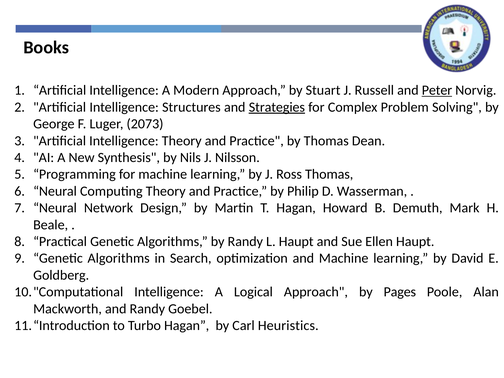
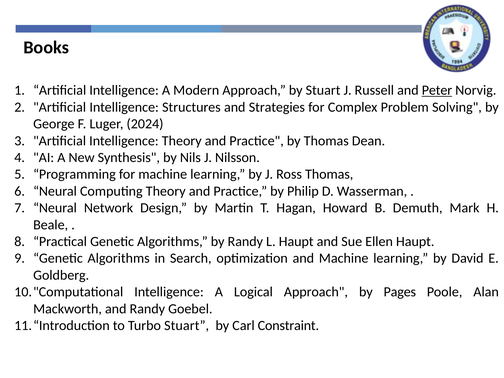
Strategies underline: present -> none
2073: 2073 -> 2024
Turbo Hagan: Hagan -> Stuart
Heuristics: Heuristics -> Constraint
